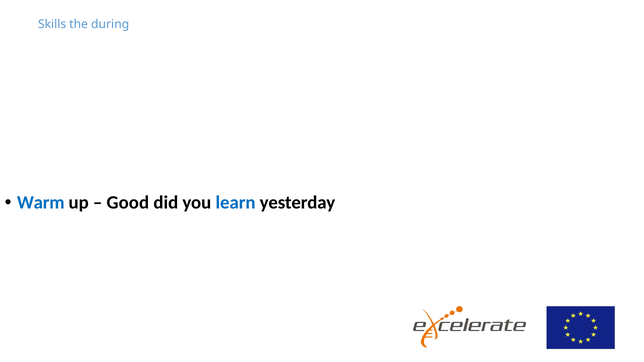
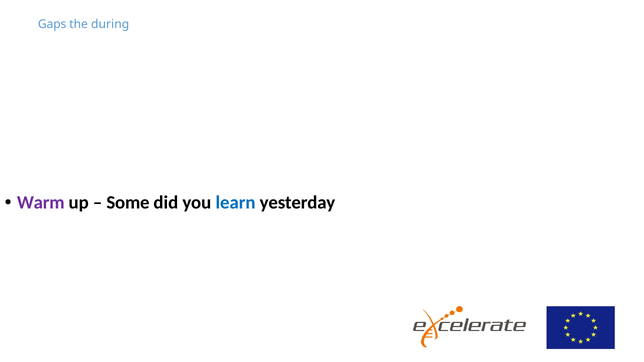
Skills: Skills -> Gaps
Warm colour: blue -> purple
Good: Good -> Some
